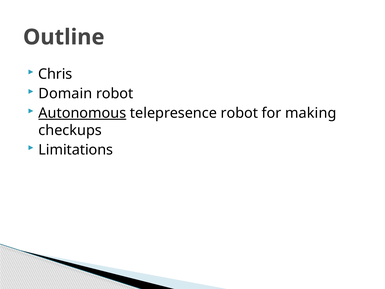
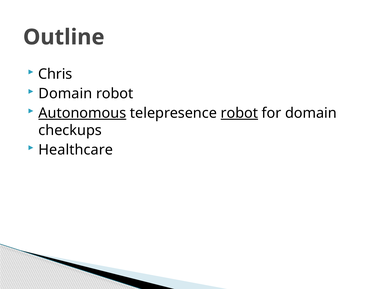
robot at (239, 113) underline: none -> present
for making: making -> domain
Limitations: Limitations -> Healthcare
